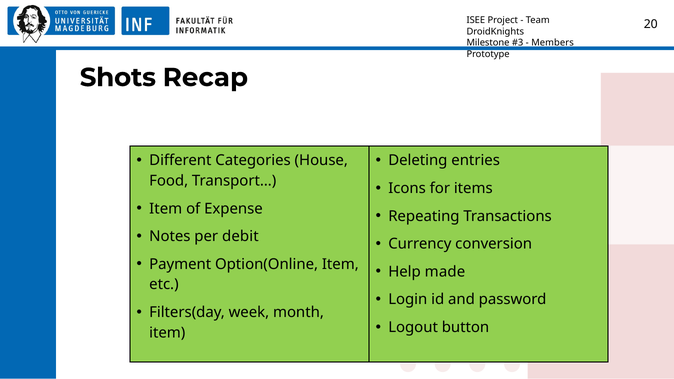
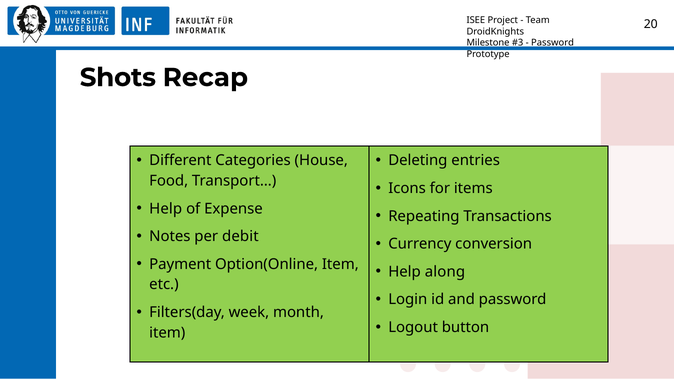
Members at (553, 43): Members -> Password
Item at (166, 209): Item -> Help
made: made -> along
